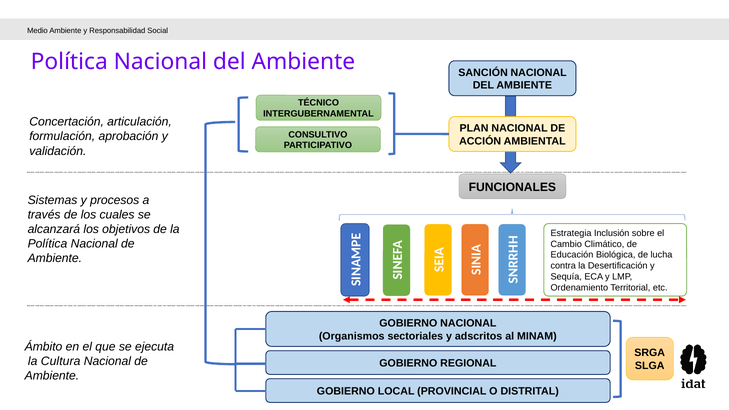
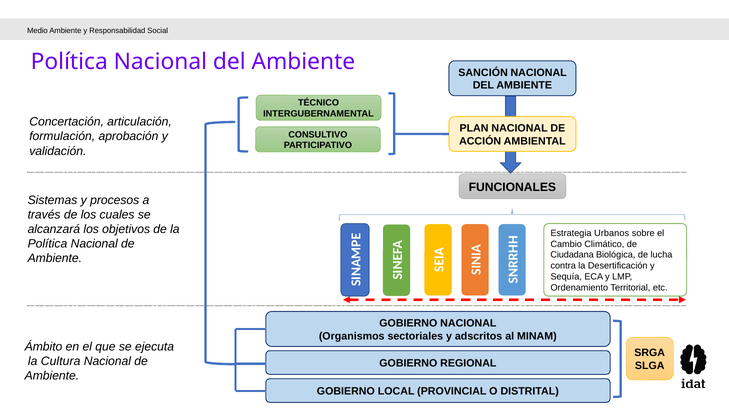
Inclusión: Inclusión -> Urbanos
Educación: Educación -> Ciudadana
